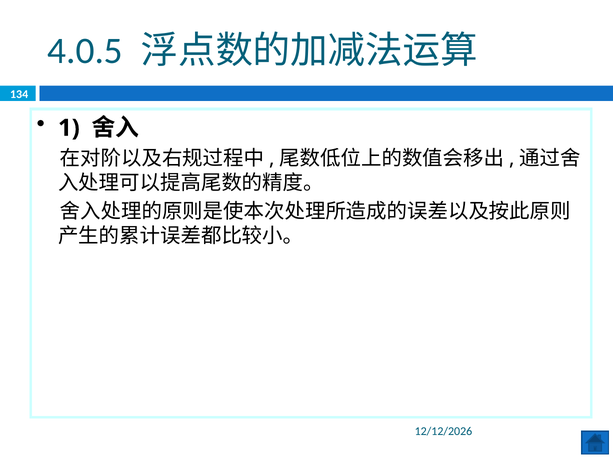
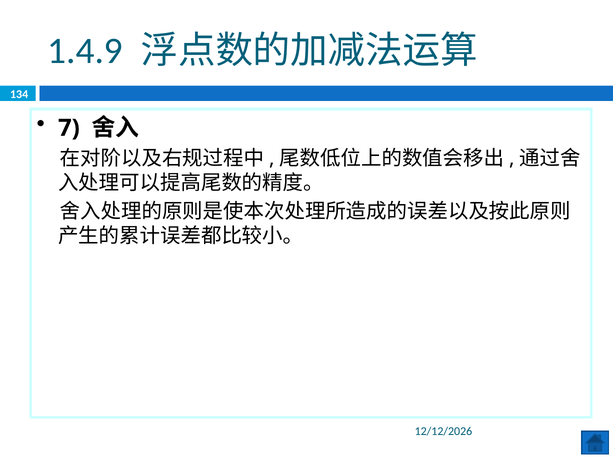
4.0.5: 4.0.5 -> 1.4.9
1: 1 -> 7
